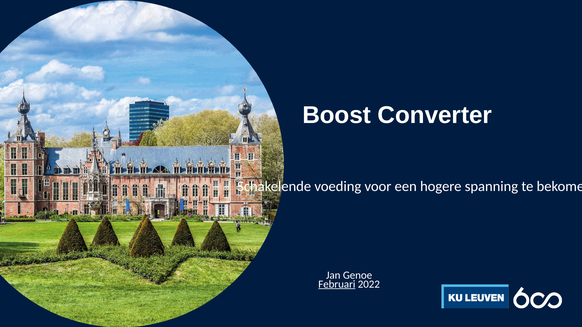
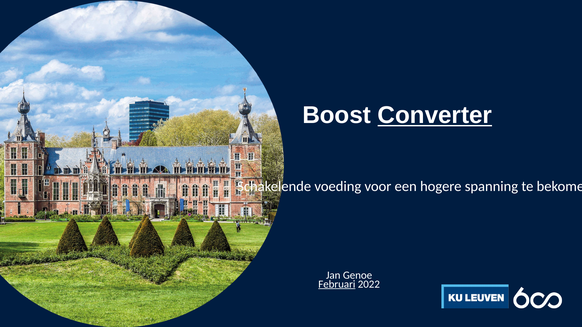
Converter underline: none -> present
